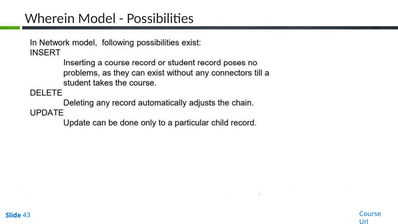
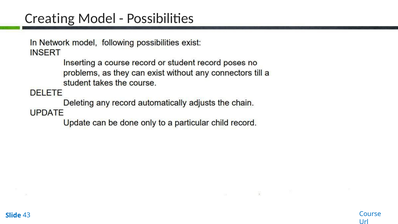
Wherein: Wherein -> Creating
